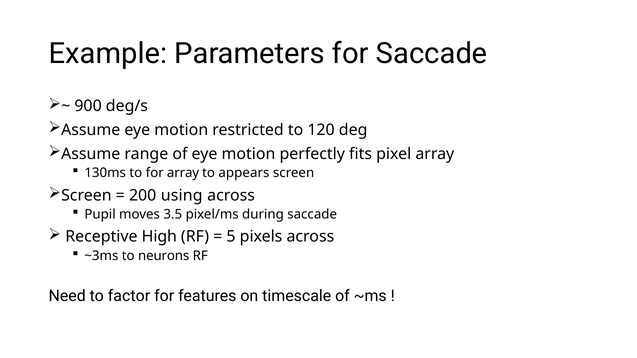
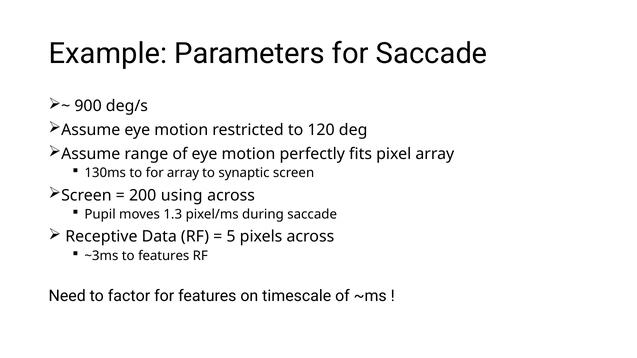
appears: appears -> synaptic
3.5: 3.5 -> 1.3
High: High -> Data
to neurons: neurons -> features
